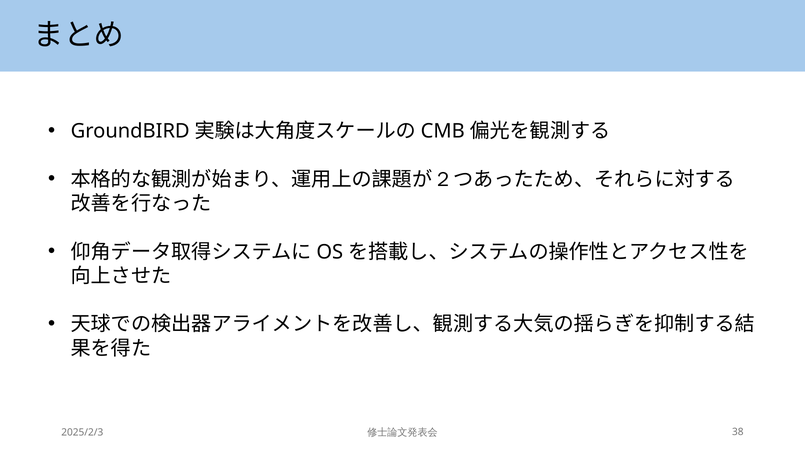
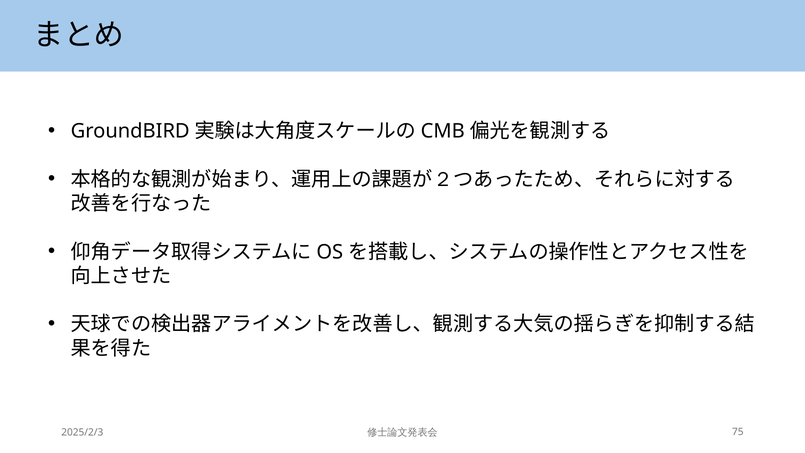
38: 38 -> 75
